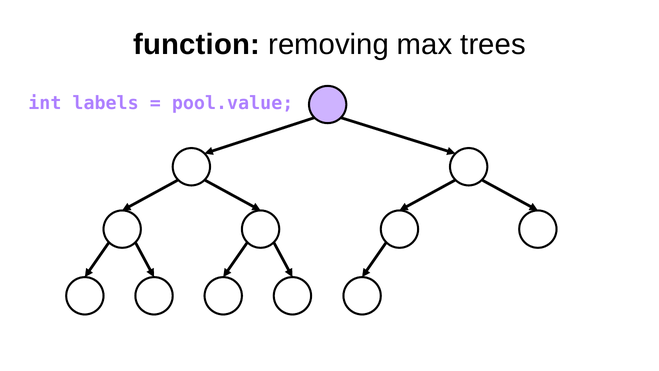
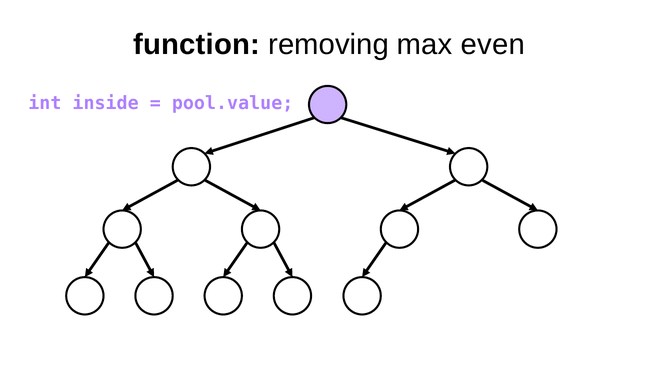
trees: trees -> even
labels: labels -> inside
